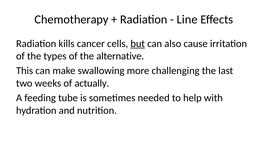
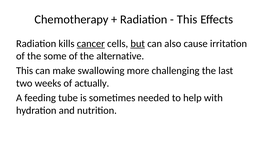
Line at (187, 19): Line -> This
cancer underline: none -> present
types: types -> some
